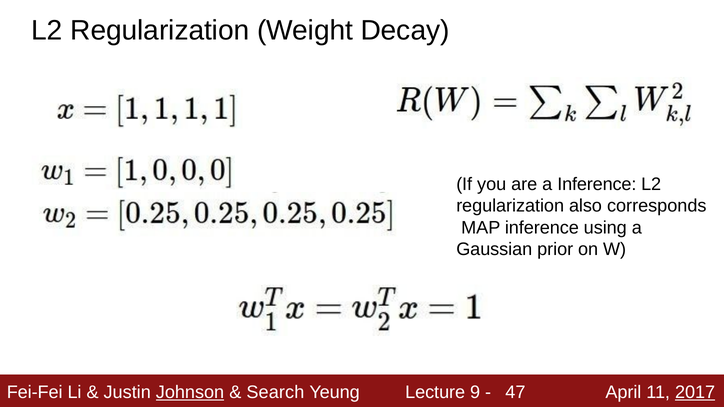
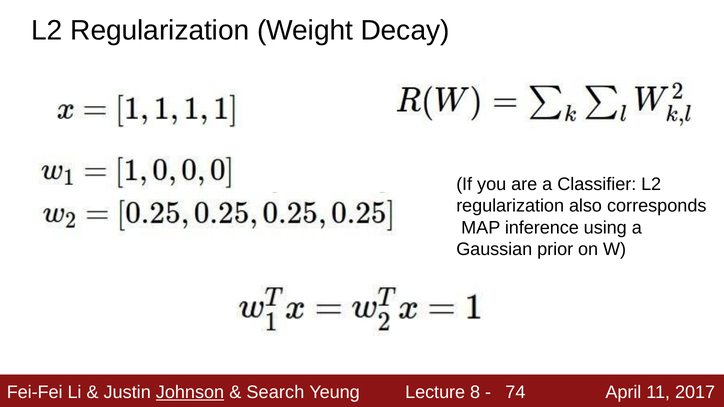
a Inference: Inference -> Classifier
9: 9 -> 8
47: 47 -> 74
2017 underline: present -> none
